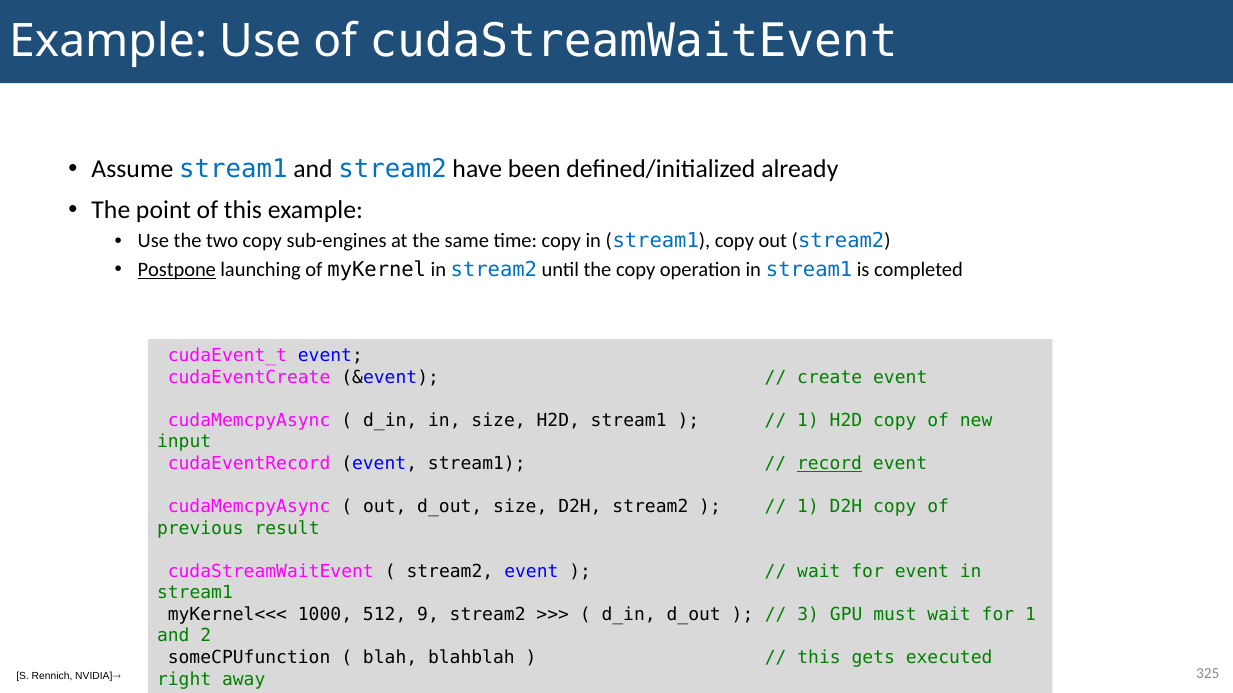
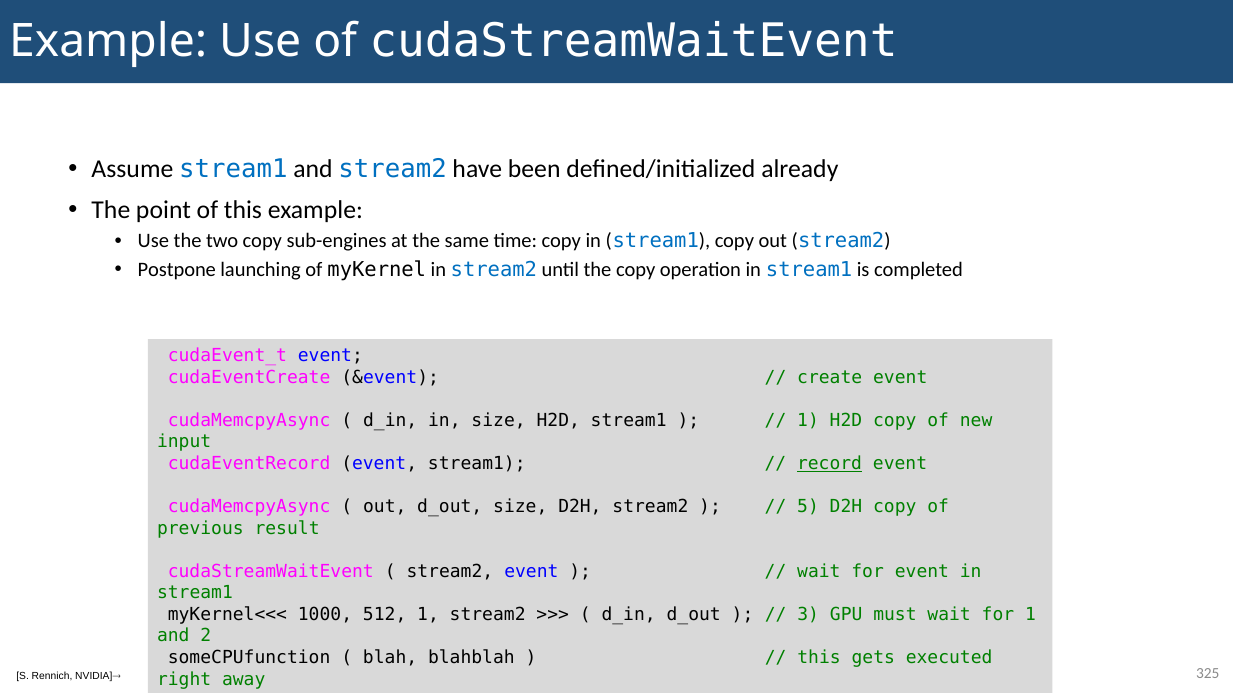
Postpone underline: present -> none
1 at (808, 507): 1 -> 5
512 9: 9 -> 1
